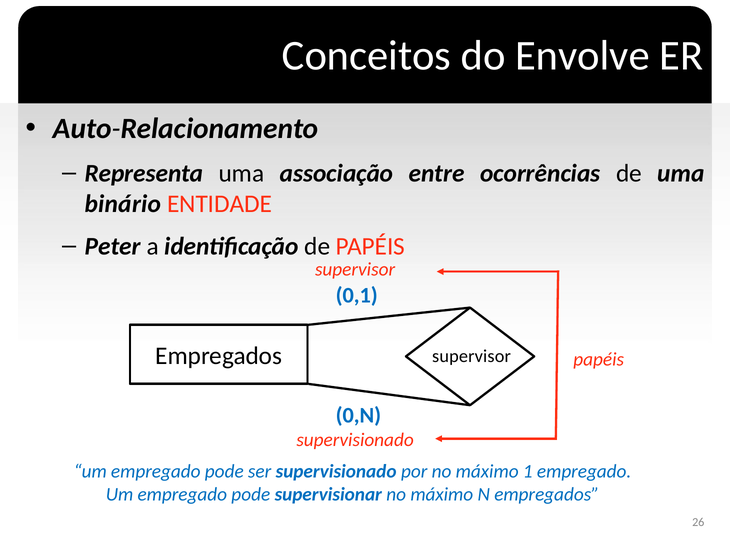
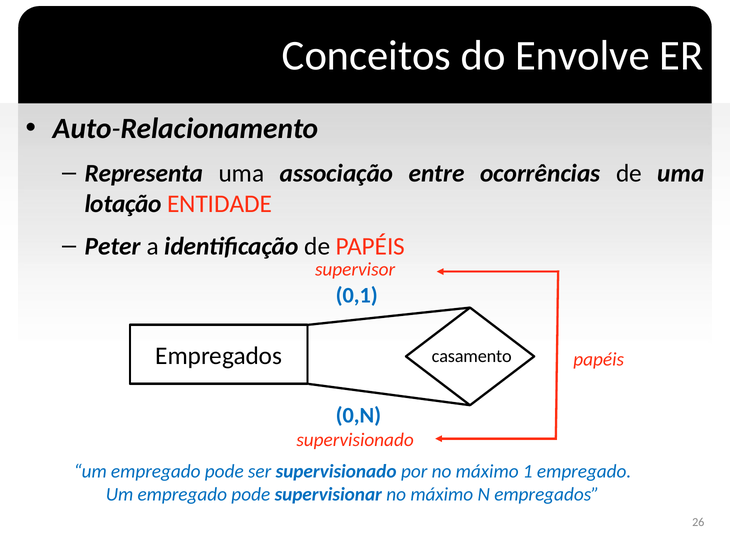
binário: binário -> lotação
supervisor at (472, 357): supervisor -> casamento
